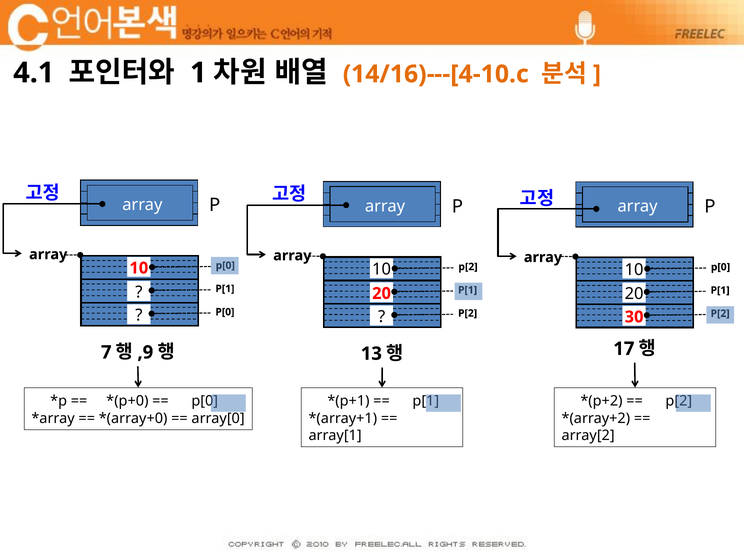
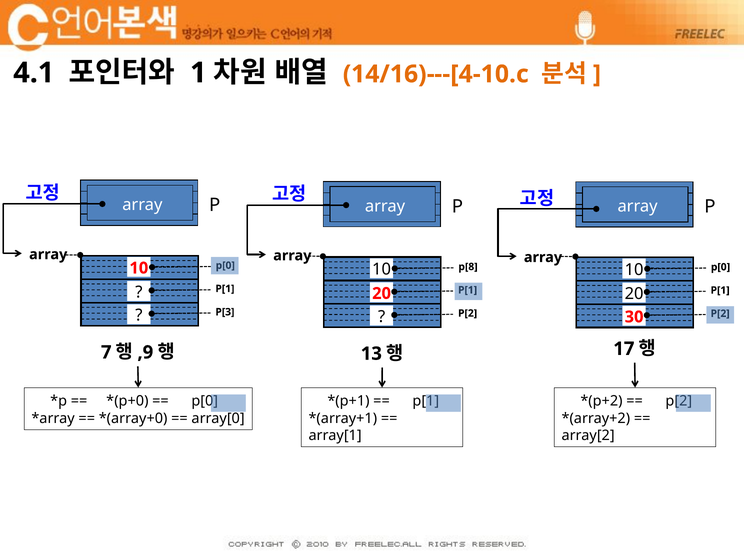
p[2 at (468, 267): p[2 -> p[8
P[0 at (225, 312): P[0 -> P[3
